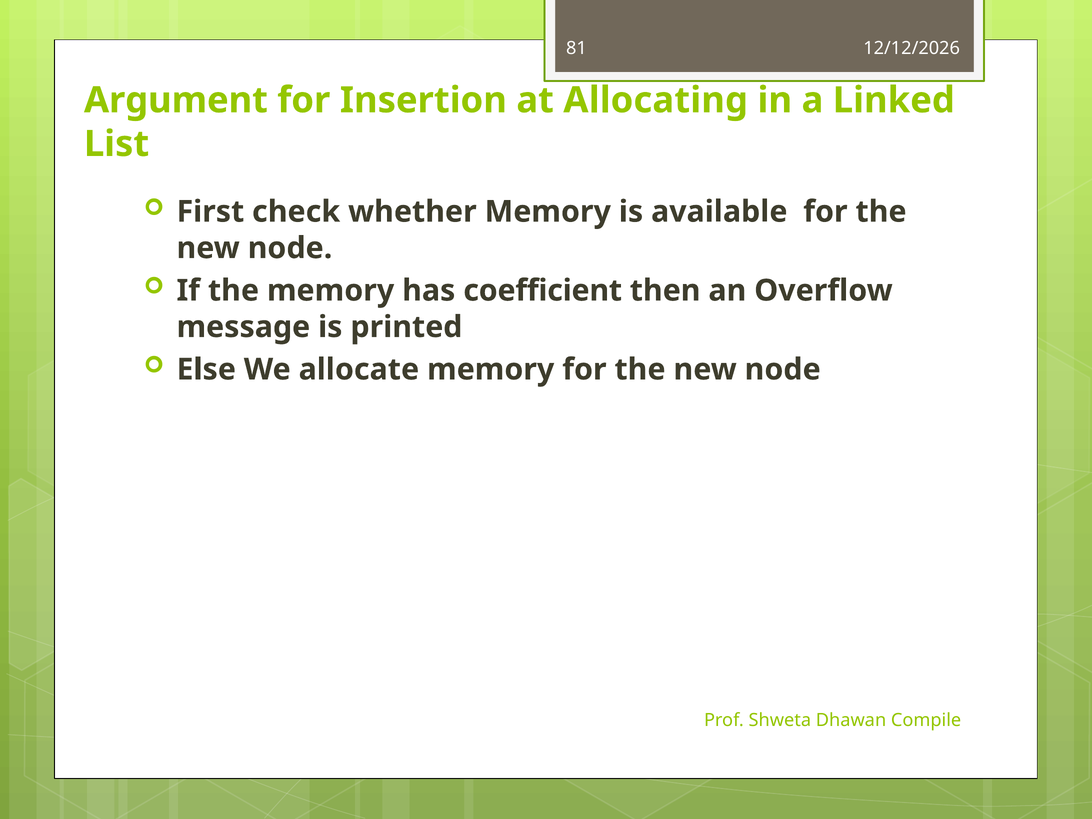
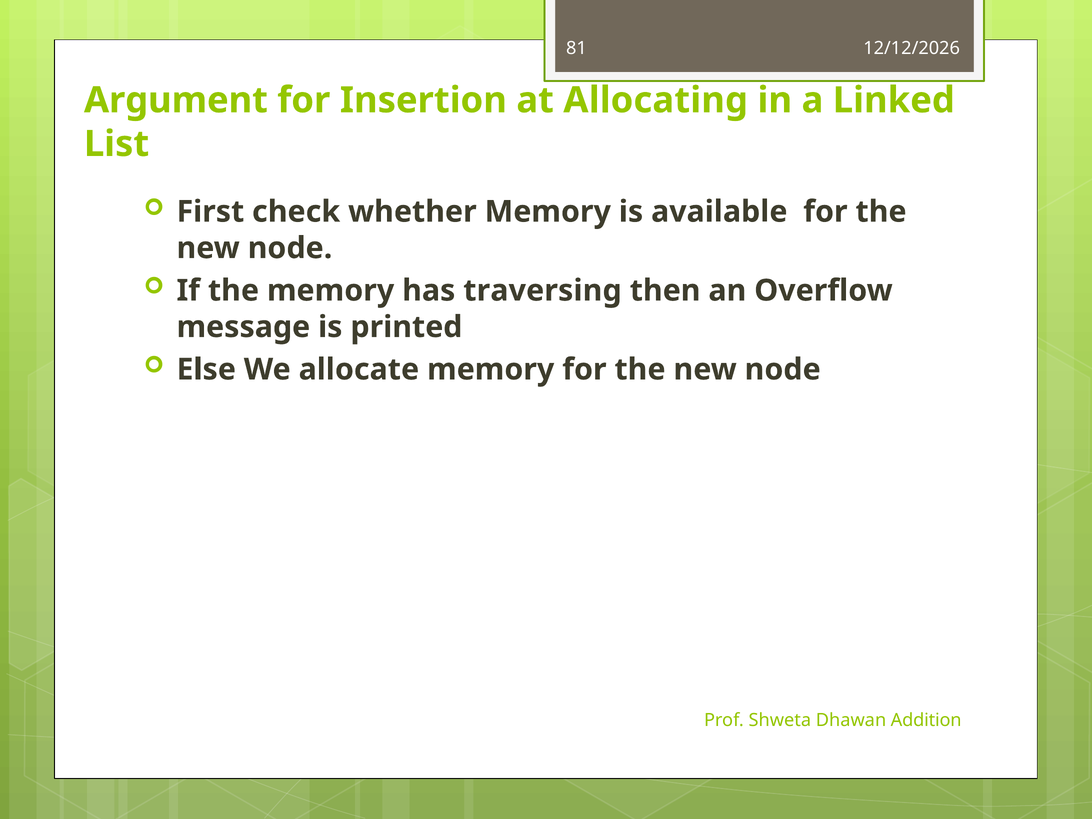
coefficient: coefficient -> traversing
Compile: Compile -> Addition
